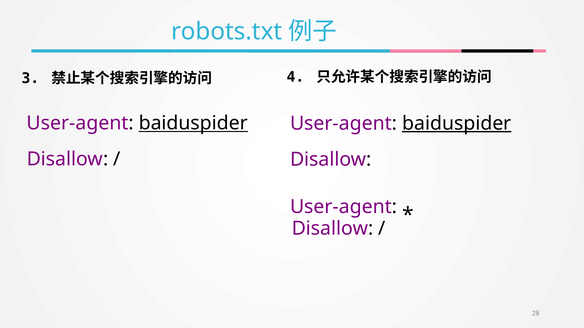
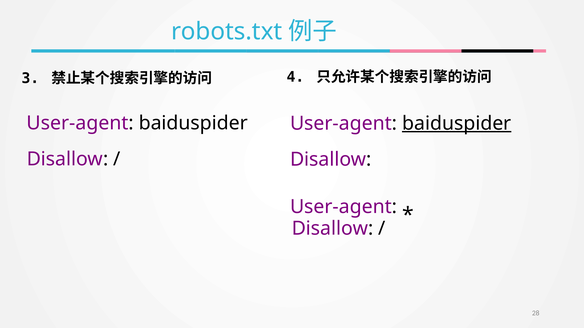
baiduspider at (193, 123) underline: present -> none
